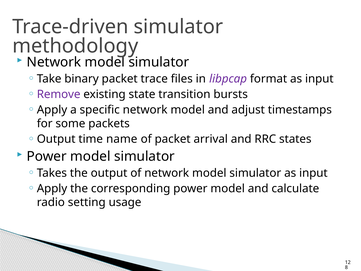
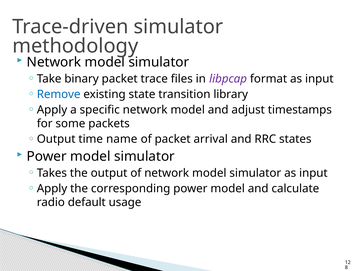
Remove colour: purple -> blue
bursts: bursts -> library
setting: setting -> default
